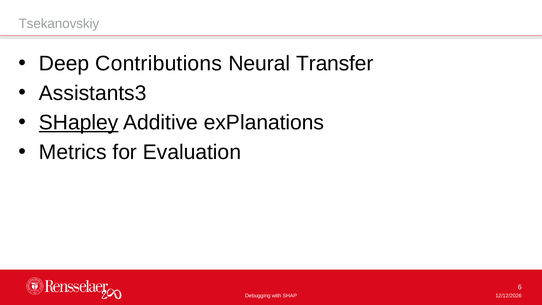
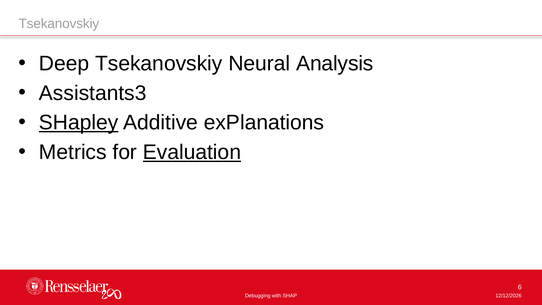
Deep Contributions: Contributions -> Tsekanovskiy
Transfer: Transfer -> Analysis
Evaluation underline: none -> present
